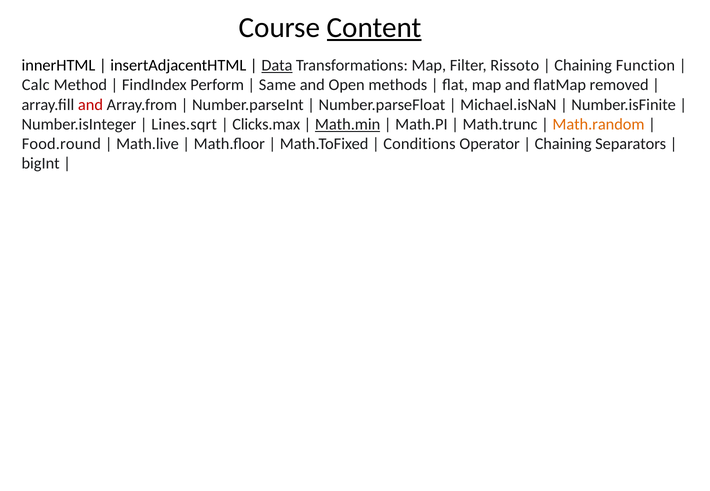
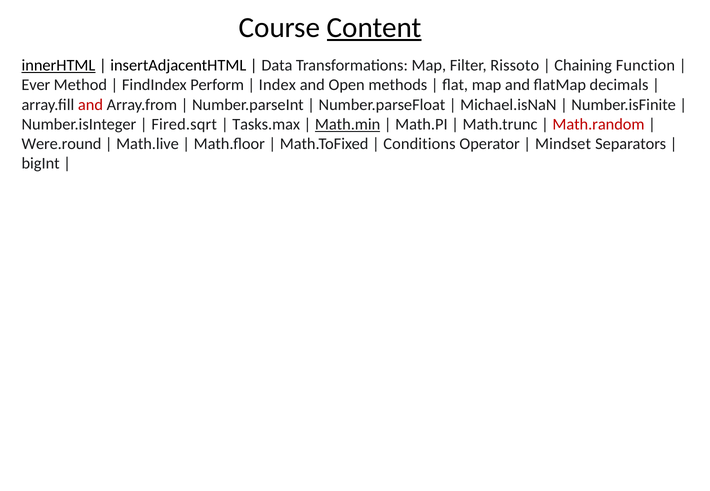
innerHTML underline: none -> present
Data underline: present -> none
Calc: Calc -> Ever
Same: Same -> Index
removed: removed -> decimals
Lines.sqrt: Lines.sqrt -> Fired.sqrt
Clicks.max: Clicks.max -> Tasks.max
Math.random colour: orange -> red
Food.round: Food.round -> Were.round
Chaining at (563, 144): Chaining -> Mindset
